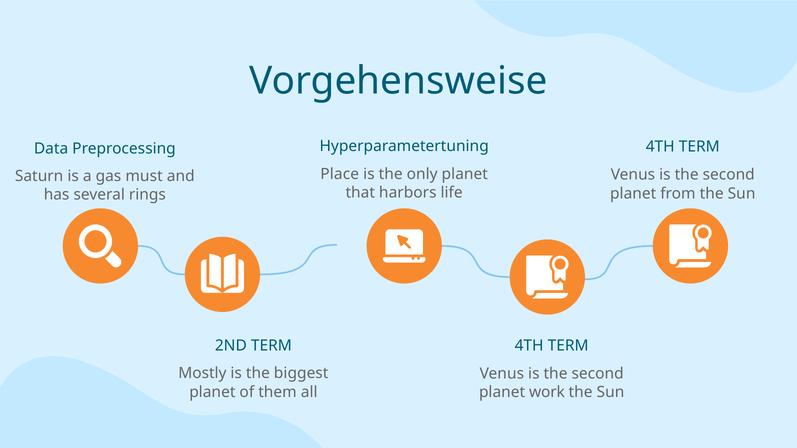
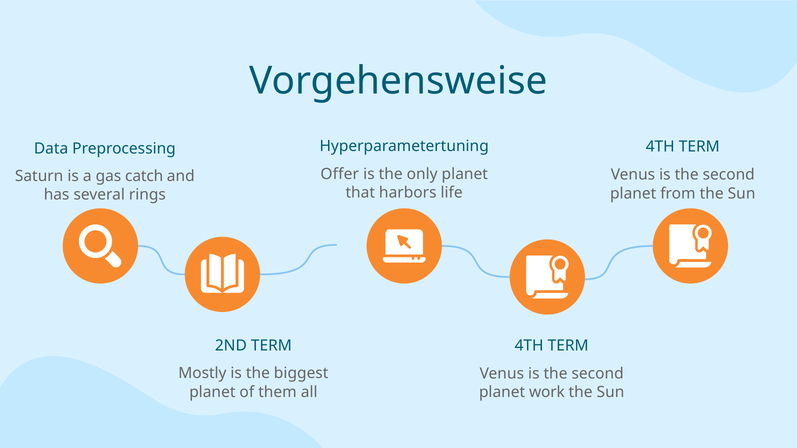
Place: Place -> Offer
must: must -> catch
